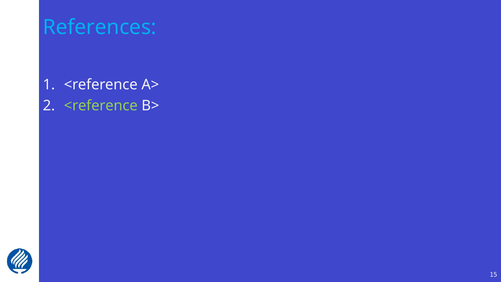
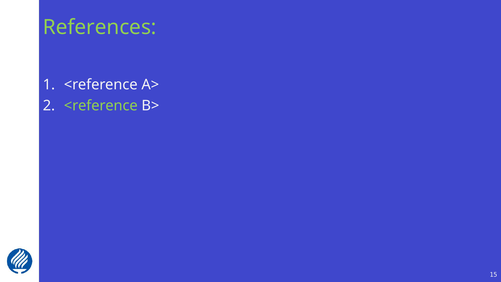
References colour: light blue -> light green
